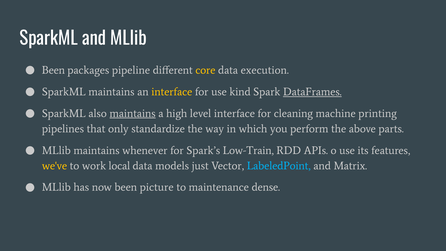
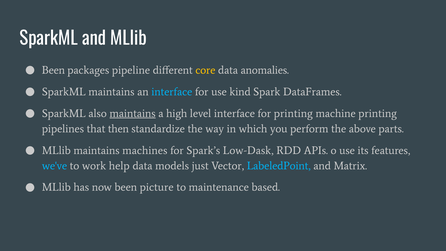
execution: execution -> anomalies
interface at (172, 92) colour: yellow -> light blue
DataFrames underline: present -> none
for cleaning: cleaning -> printing
only: only -> then
whenever: whenever -> machines
Low-Train: Low-Train -> Low-Dask
we've colour: yellow -> light blue
local: local -> help
dense: dense -> based
